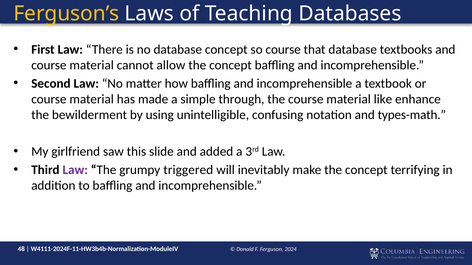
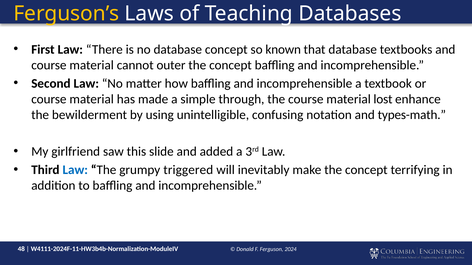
so course: course -> known
allow: allow -> outer
like: like -> lost
Law at (75, 170) colour: purple -> blue
